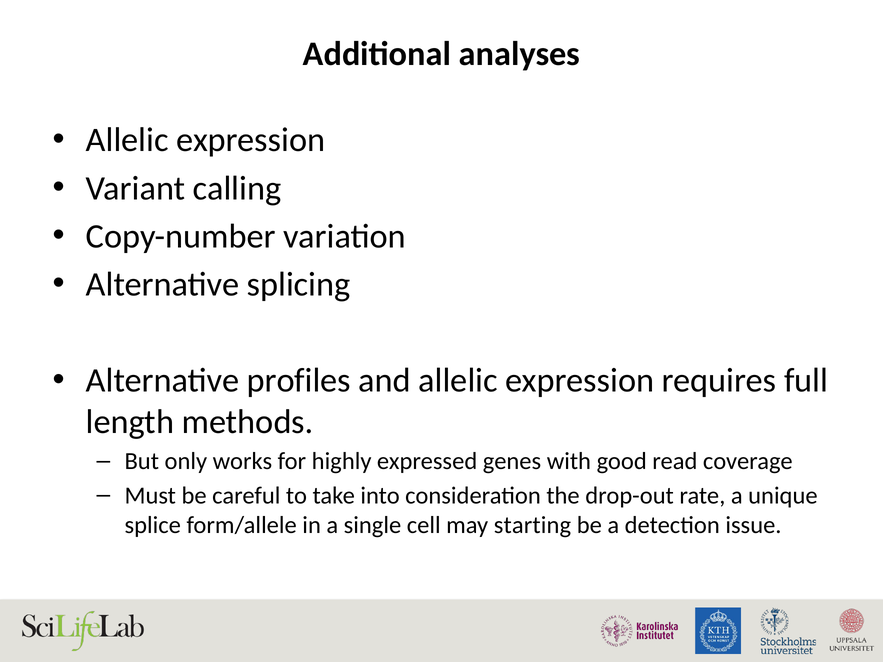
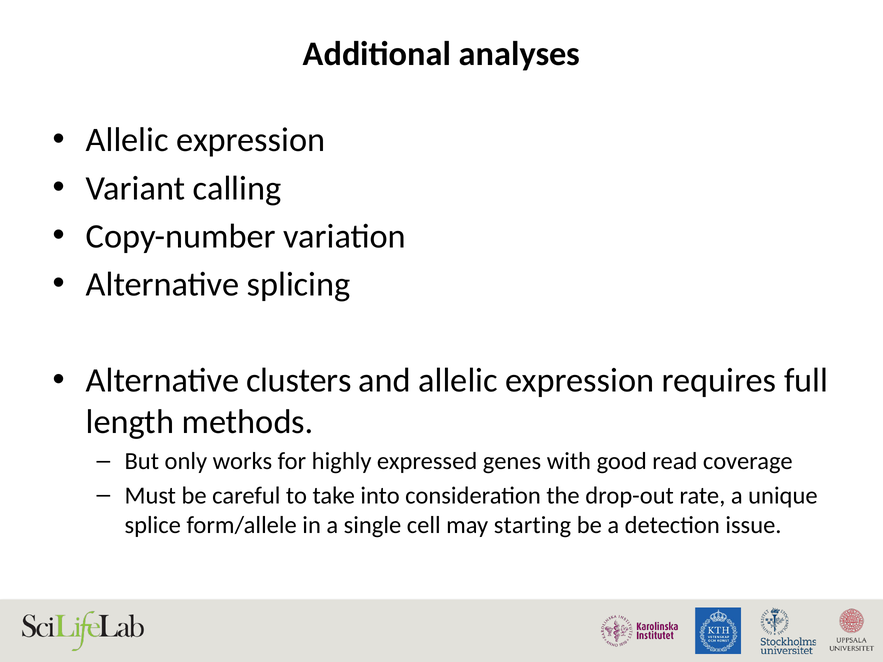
profiles: profiles -> clusters
